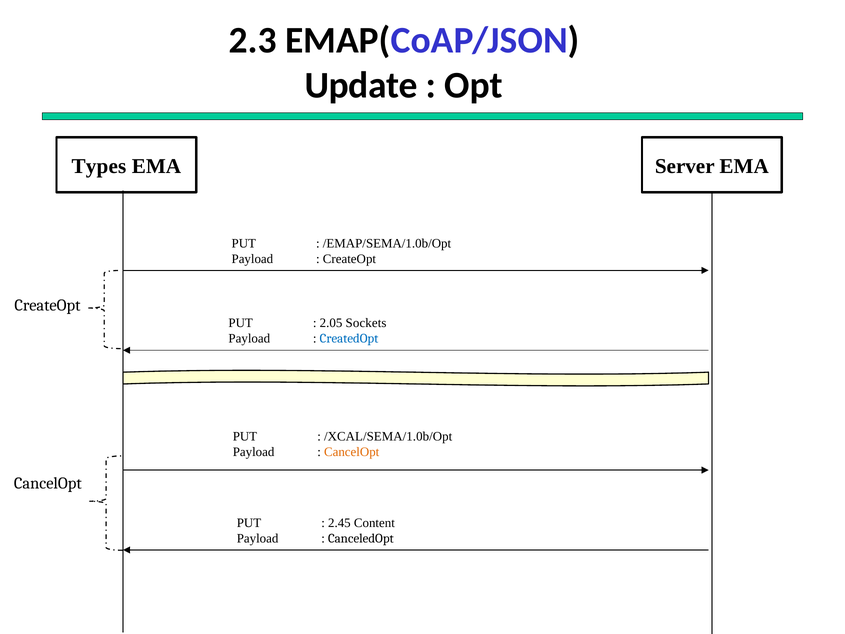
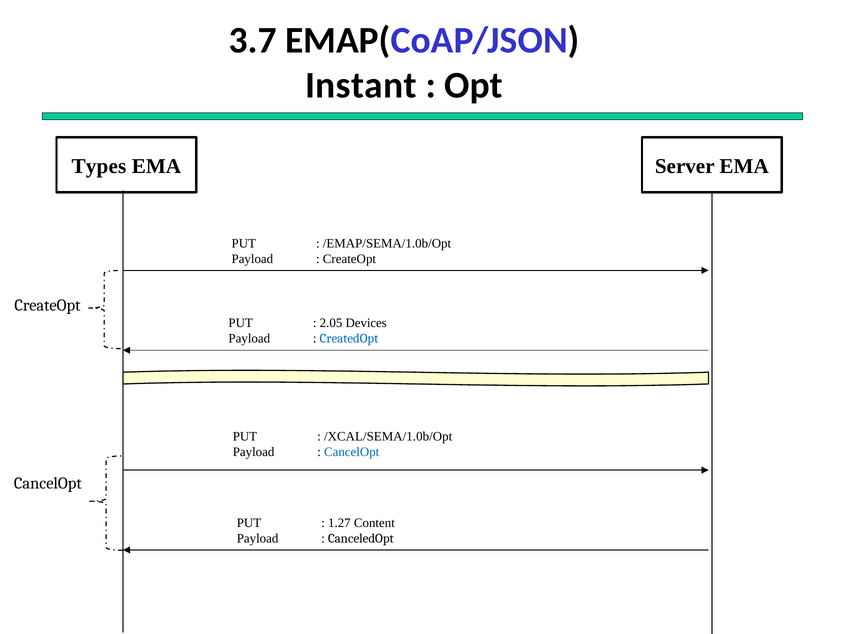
2.3: 2.3 -> 3.7
Update: Update -> Instant
Sockets: Sockets -> Devices
CancelOpt at (352, 452) colour: orange -> blue
2.45: 2.45 -> 1.27
